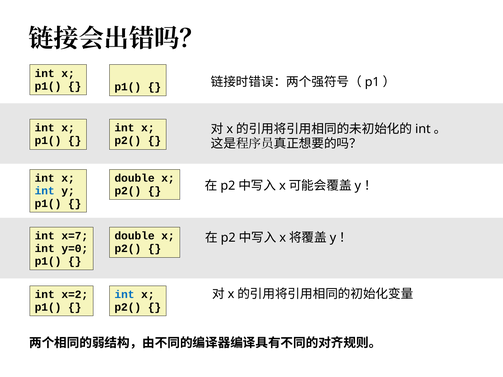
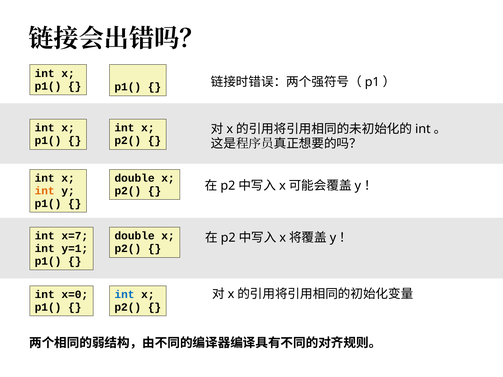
int at (45, 191) colour: blue -> orange
y=0: y=0 -> y=1
x=2: x=2 -> x=0
